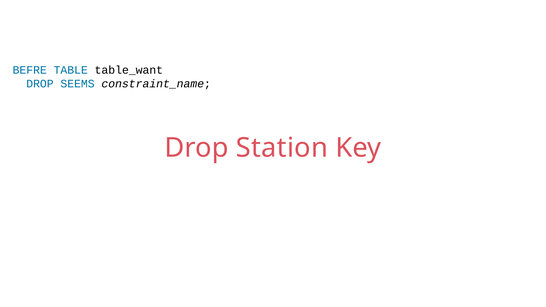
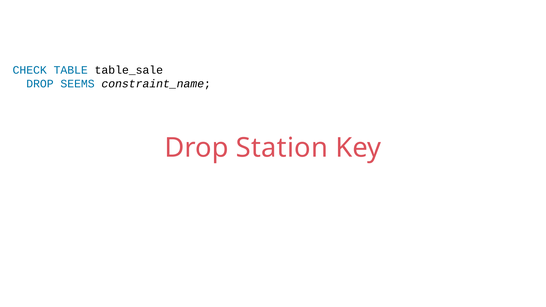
BEFRE: BEFRE -> CHECK
table_want: table_want -> table_sale
